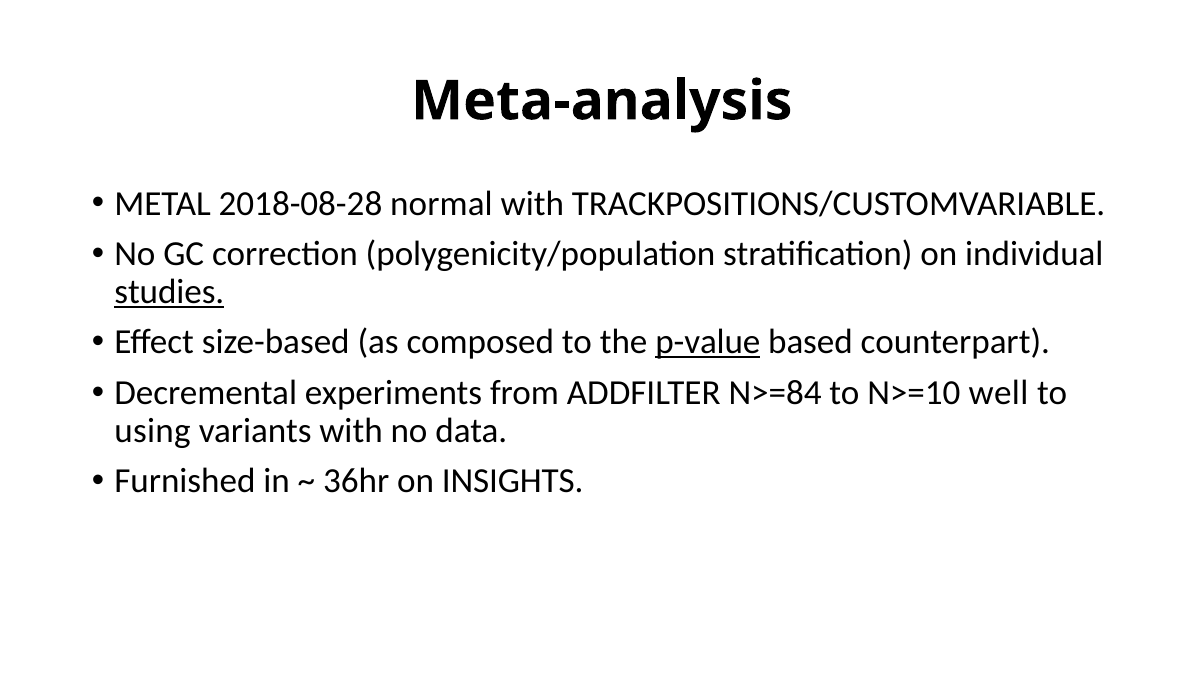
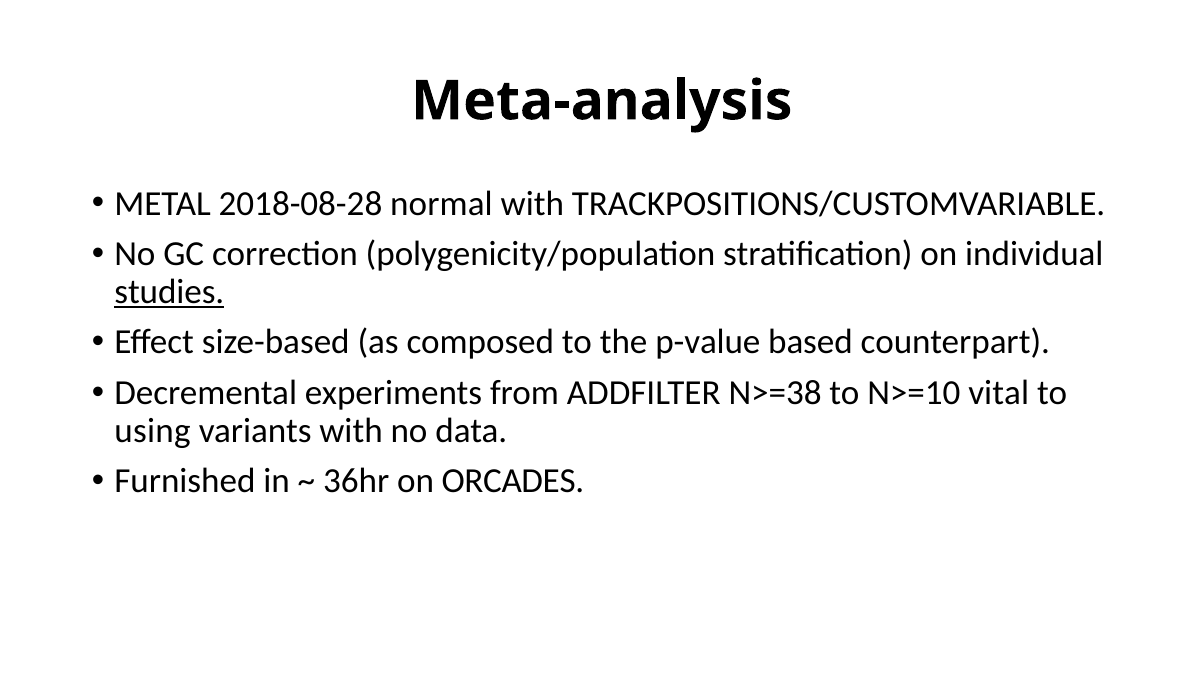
p-value underline: present -> none
N>=84: N>=84 -> N>=38
well: well -> vital
INSIGHTS: INSIGHTS -> ORCADES
